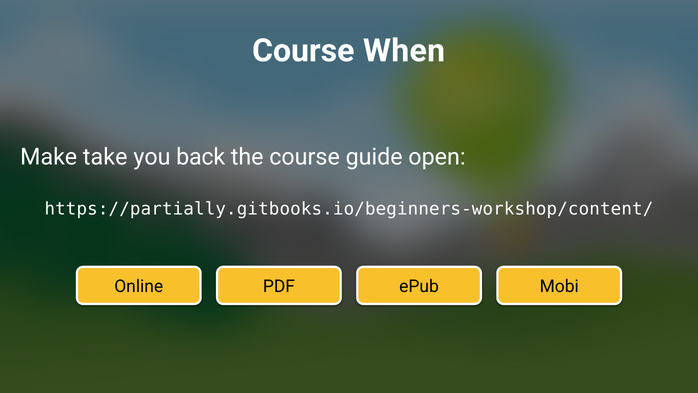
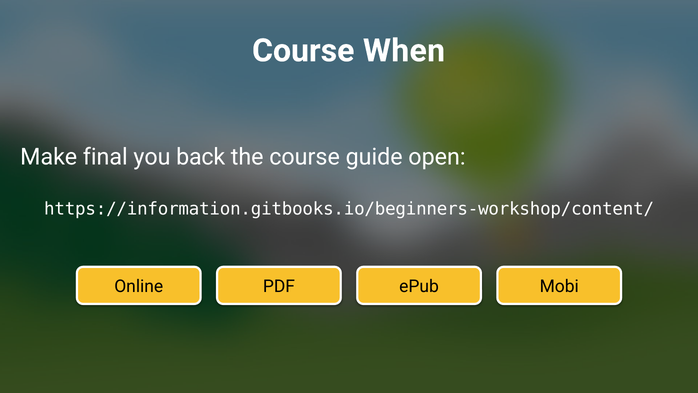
take: take -> final
https://partially.gitbooks.io/beginners-workshop/content/: https://partially.gitbooks.io/beginners-workshop/content/ -> https://information.gitbooks.io/beginners-workshop/content/
